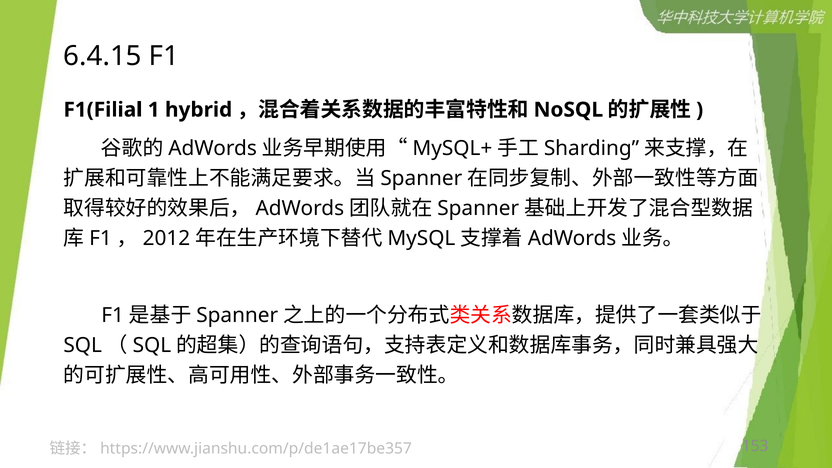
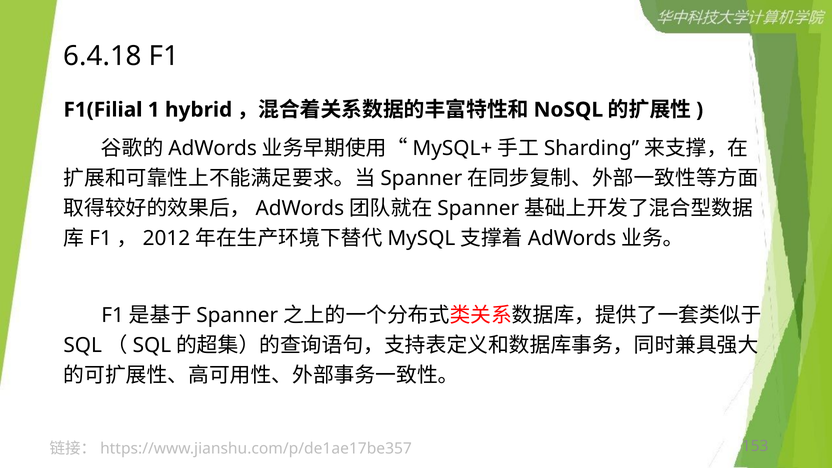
6.4.15: 6.4.15 -> 6.4.18
